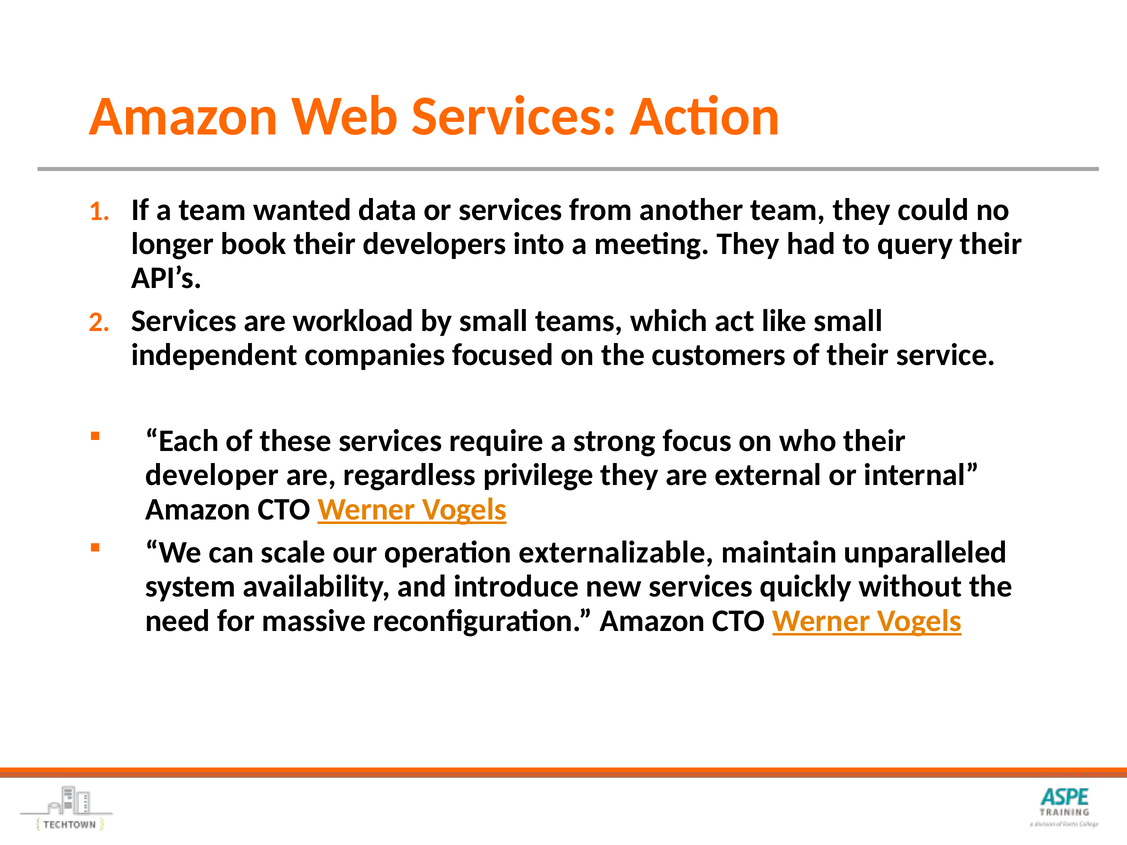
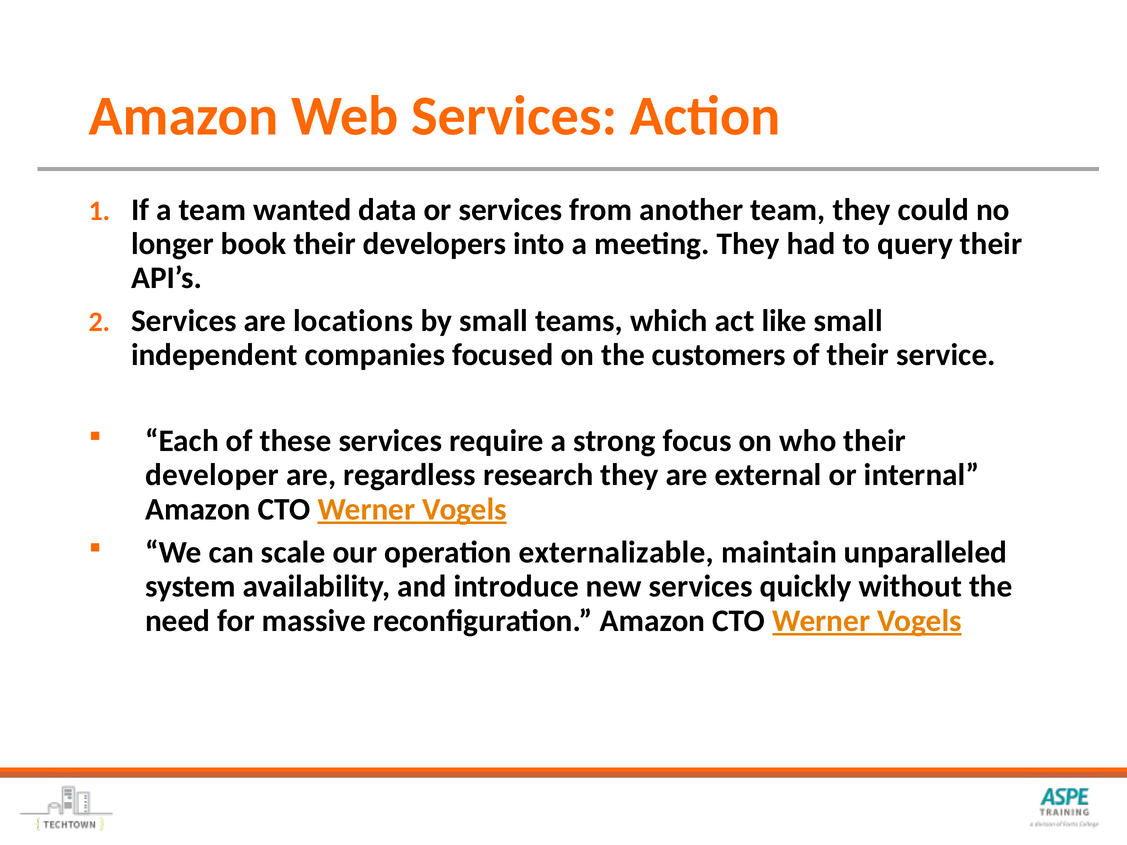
workload: workload -> locations
privilege: privilege -> research
